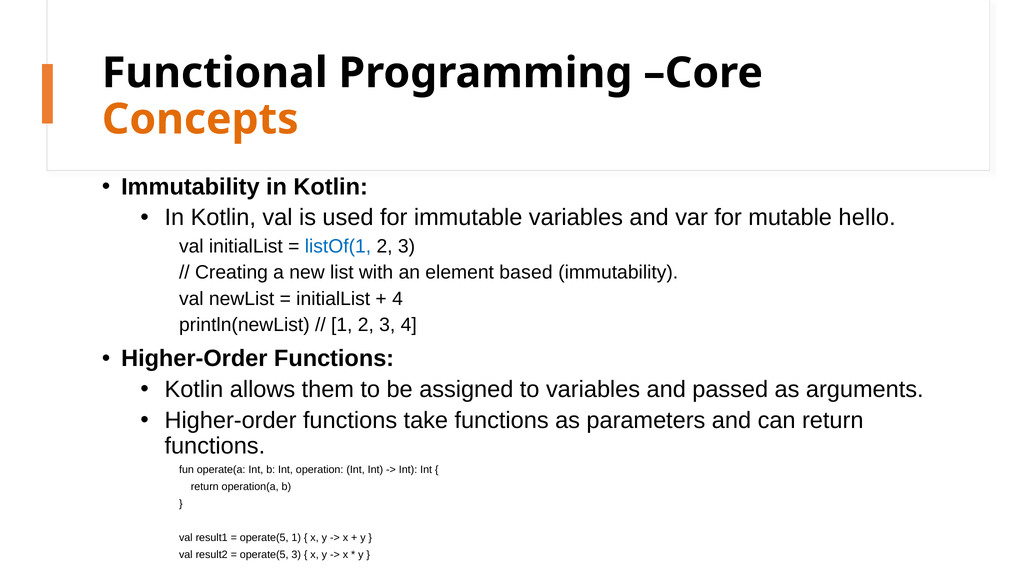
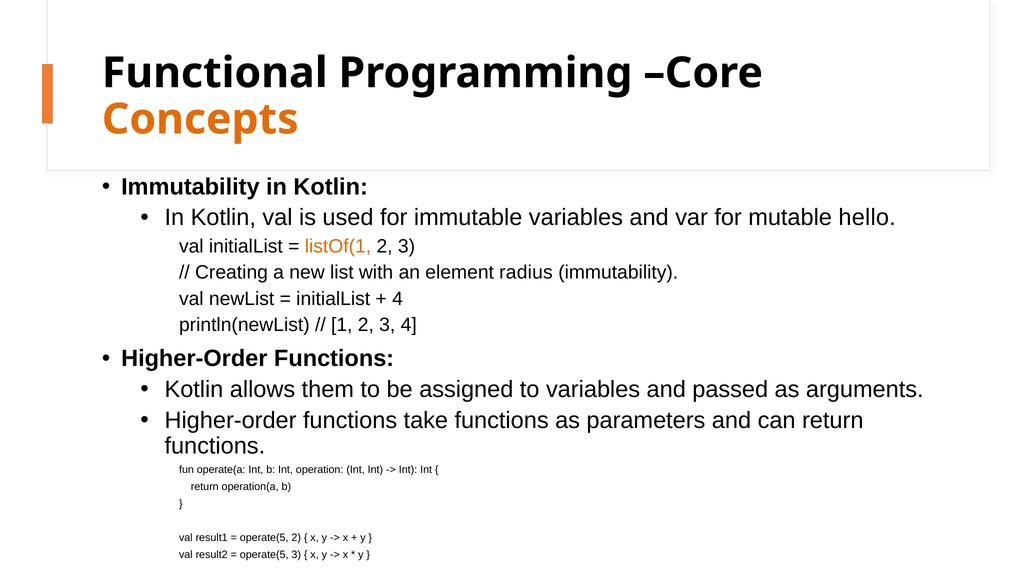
listOf(1 colour: blue -> orange
based: based -> radius
operate(5 1: 1 -> 2
